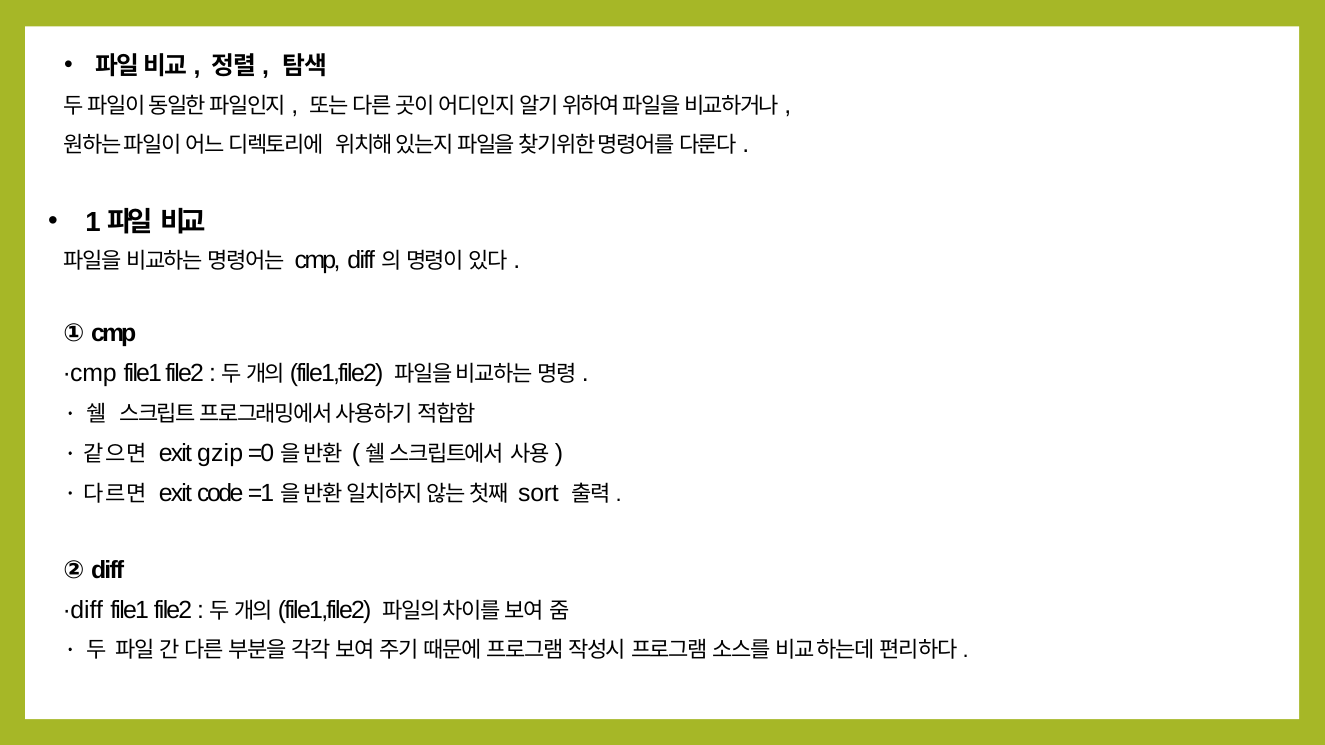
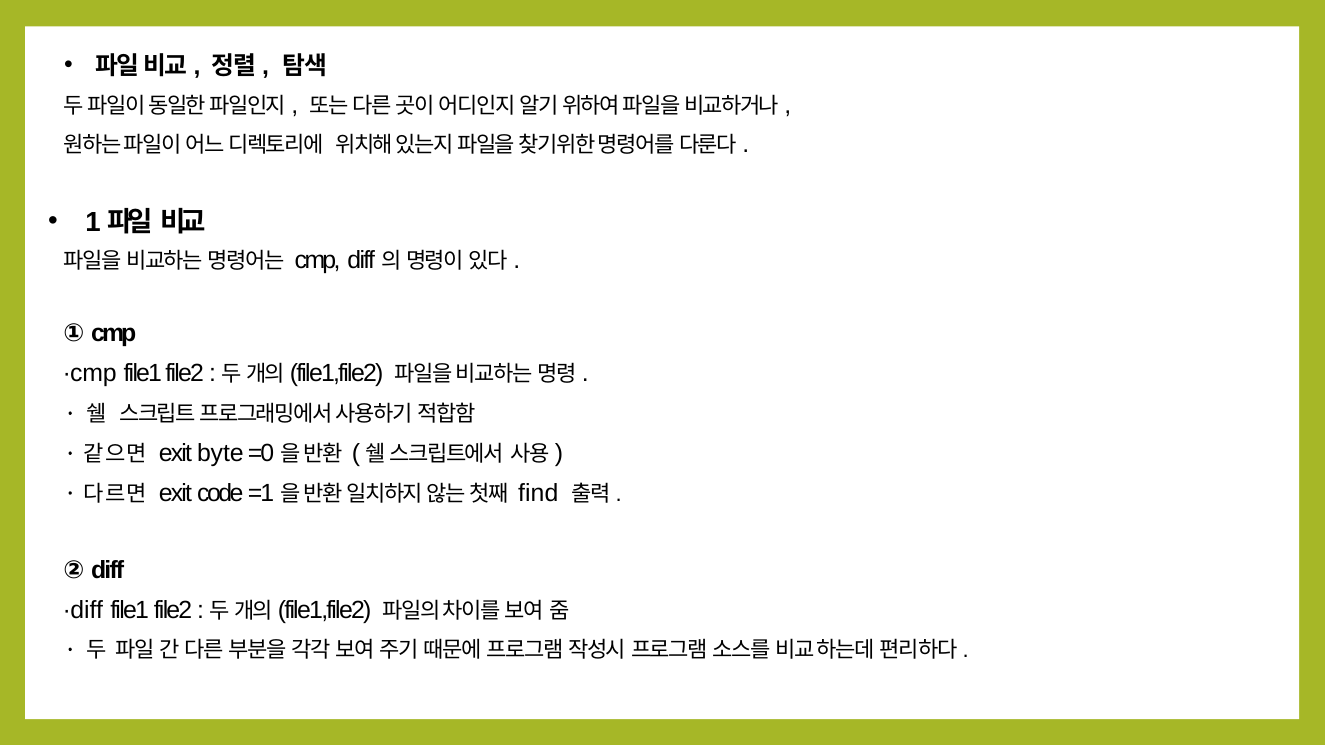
gzip: gzip -> byte
sort: sort -> find
